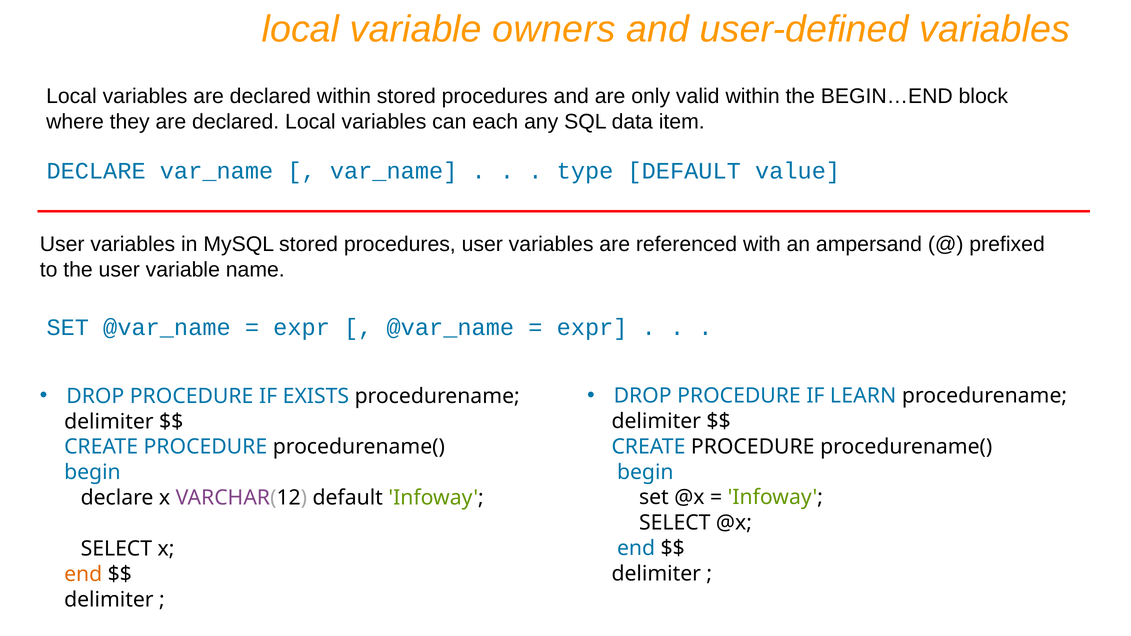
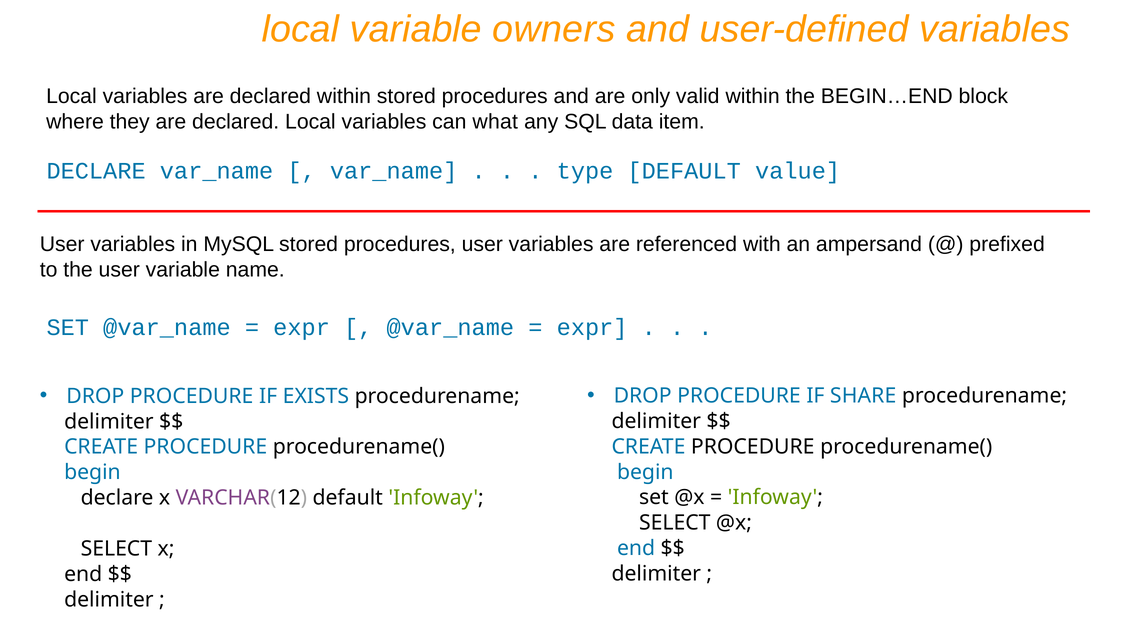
each: each -> what
LEARN: LEARN -> SHARE
end at (83, 574) colour: orange -> black
